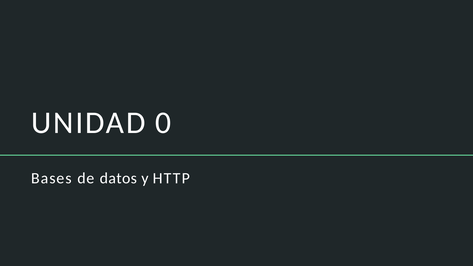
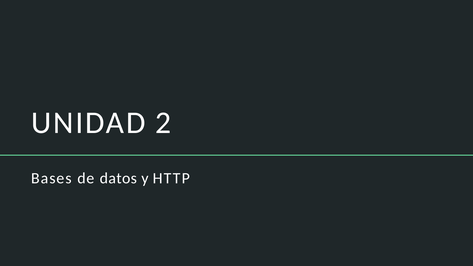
0: 0 -> 2
